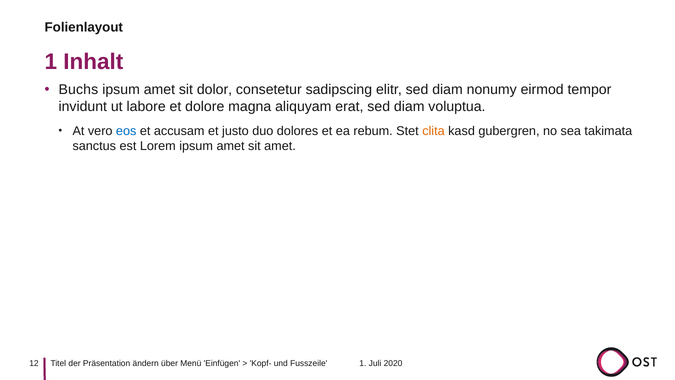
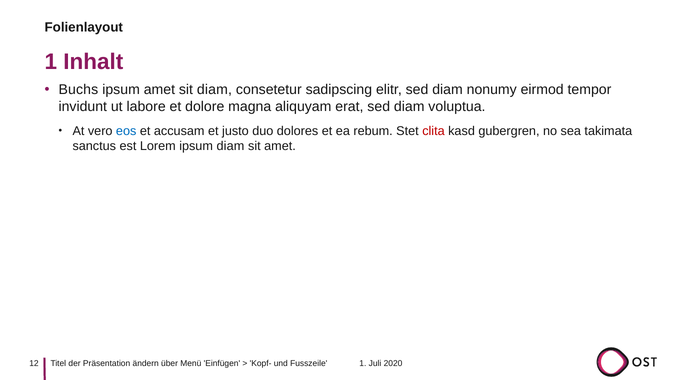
sit dolor: dolor -> diam
clita colour: orange -> red
Lorem ipsum amet: amet -> diam
